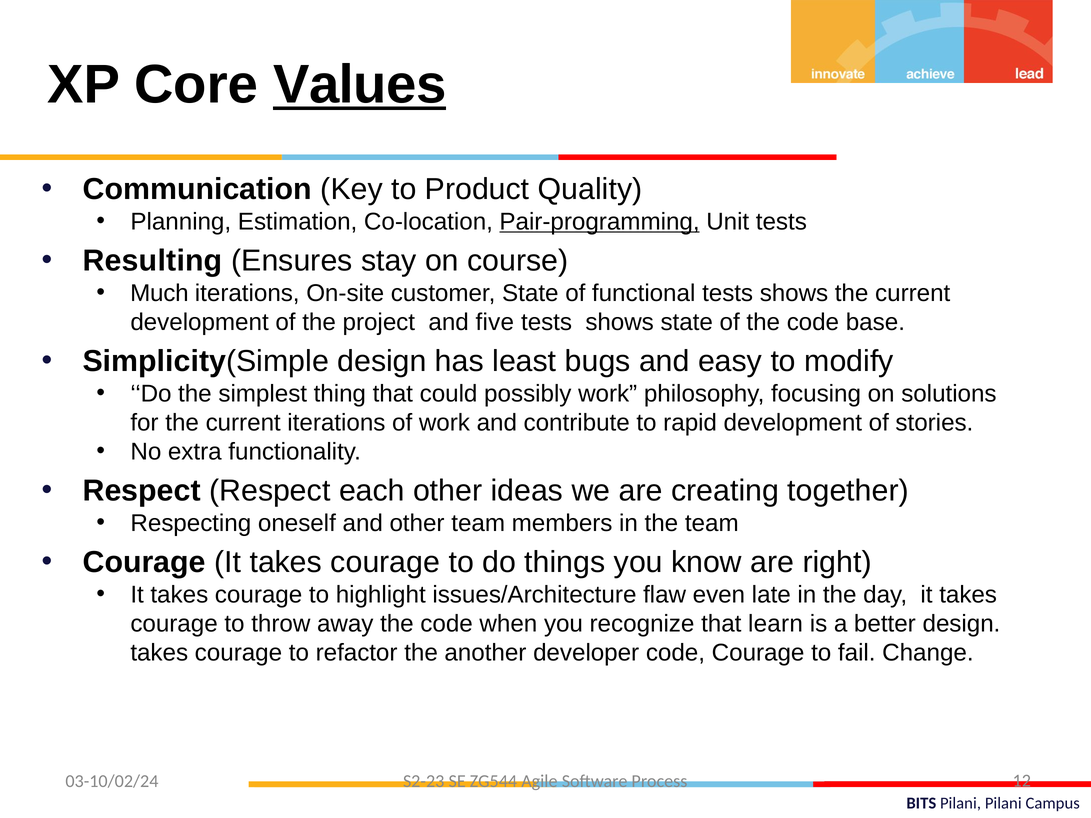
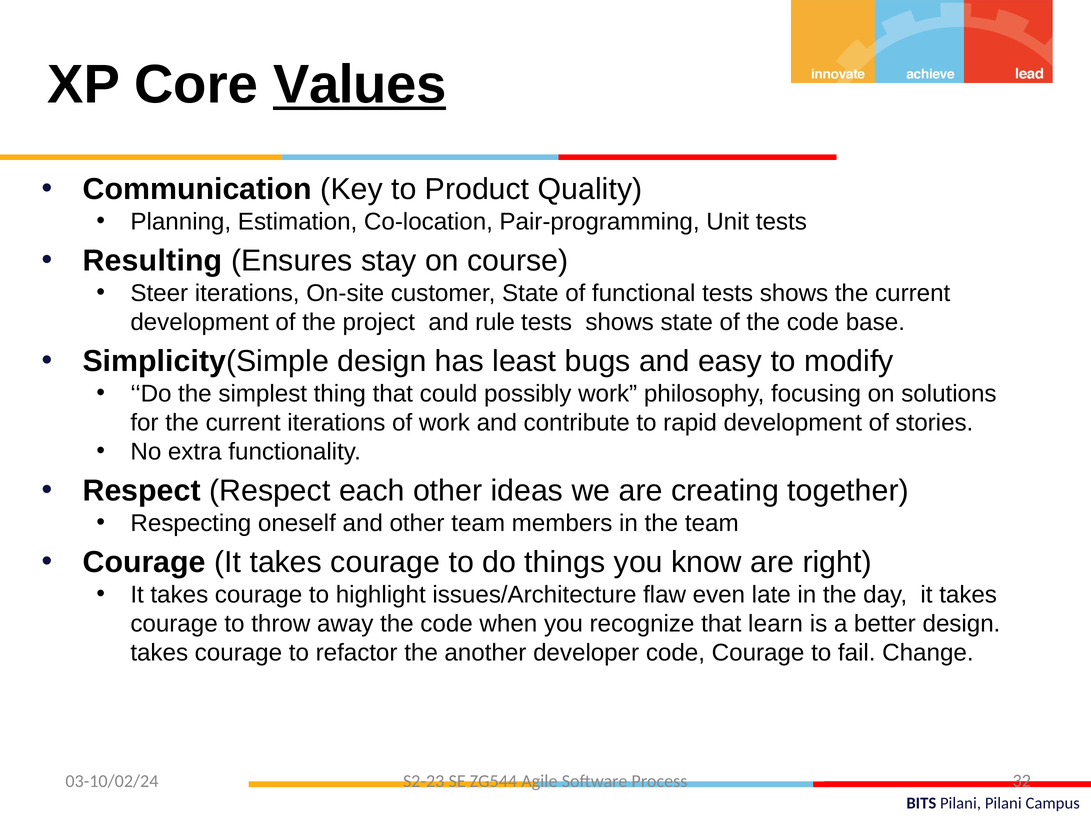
Pair-programming underline: present -> none
Much: Much -> Steer
five: five -> rule
12: 12 -> 32
